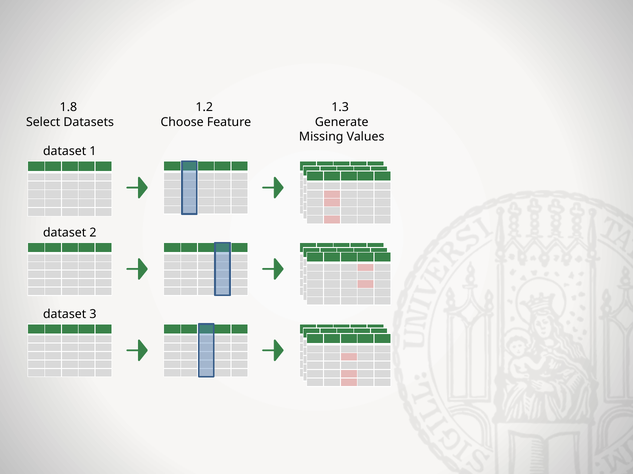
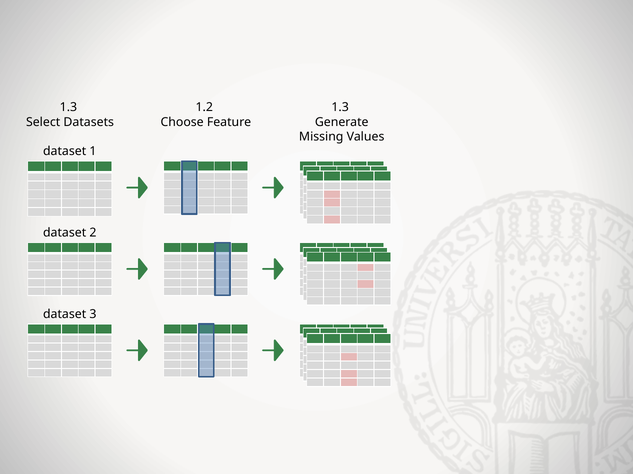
1.8 at (68, 107): 1.8 -> 1.3
